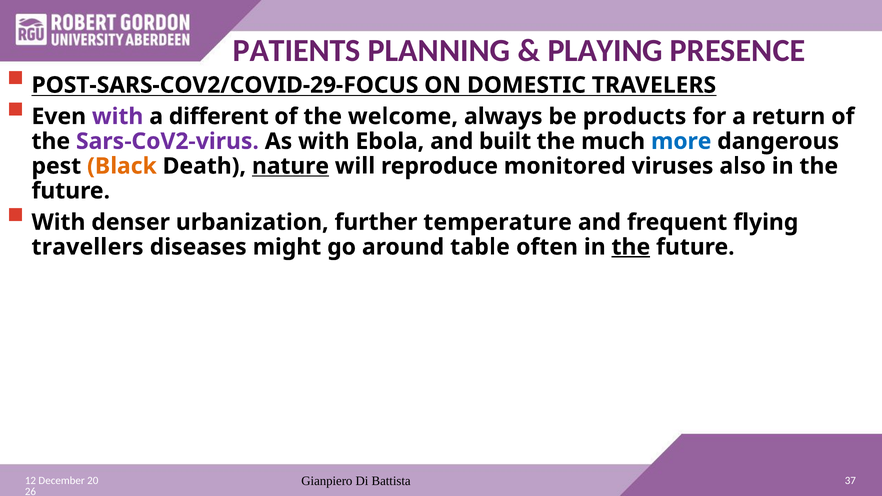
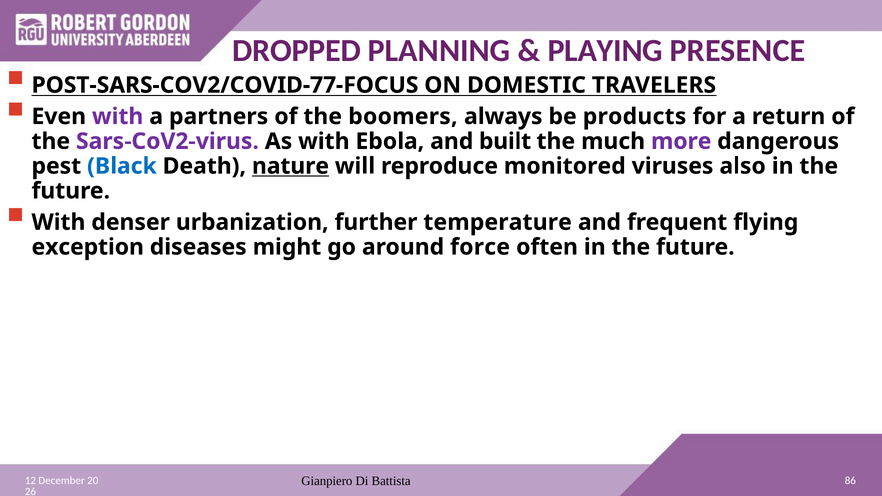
PATIENTS: PATIENTS -> DROPPED
POST-SARS-COV2/COVID-29-FOCUS: POST-SARS-COV2/COVID-29-FOCUS -> POST-SARS-COV2/COVID-77-FOCUS
different: different -> partners
welcome: welcome -> boomers
more colour: blue -> purple
Black colour: orange -> blue
travellers: travellers -> exception
table: table -> force
the at (631, 247) underline: present -> none
37: 37 -> 86
